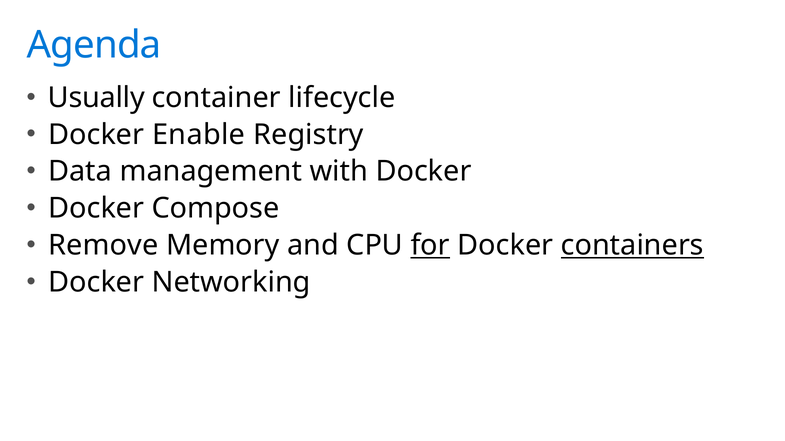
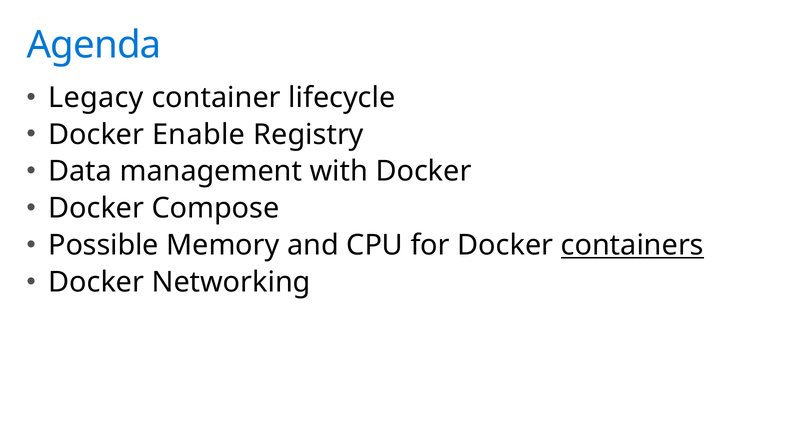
Usually: Usually -> Legacy
Remove: Remove -> Possible
for underline: present -> none
